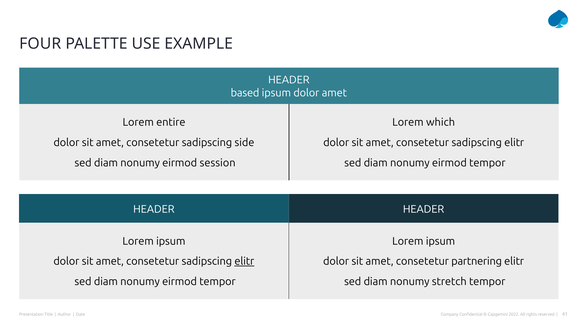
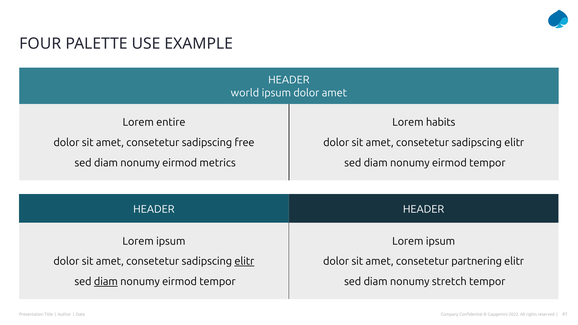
based: based -> world
which: which -> habits
side: side -> free
session: session -> metrics
diam at (106, 282) underline: none -> present
